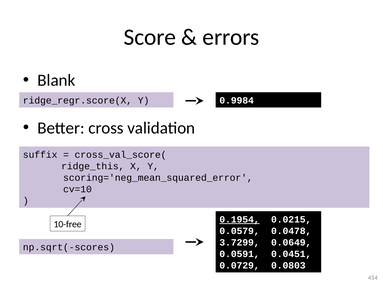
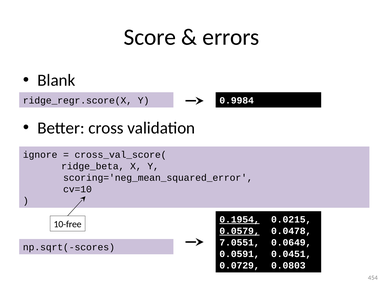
suffix: suffix -> ignore
ridge_this: ridge_this -> ridge_beta
0.0579 underline: none -> present
3.7299: 3.7299 -> 7.0551
